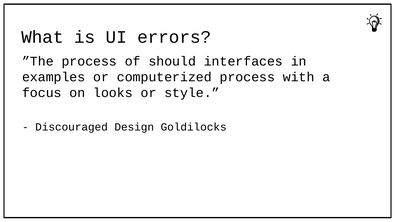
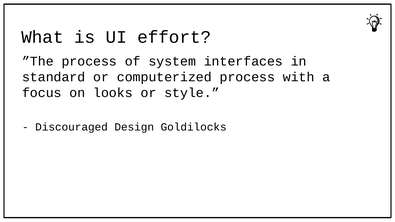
errors: errors -> effort
should: should -> system
examples: examples -> standard
